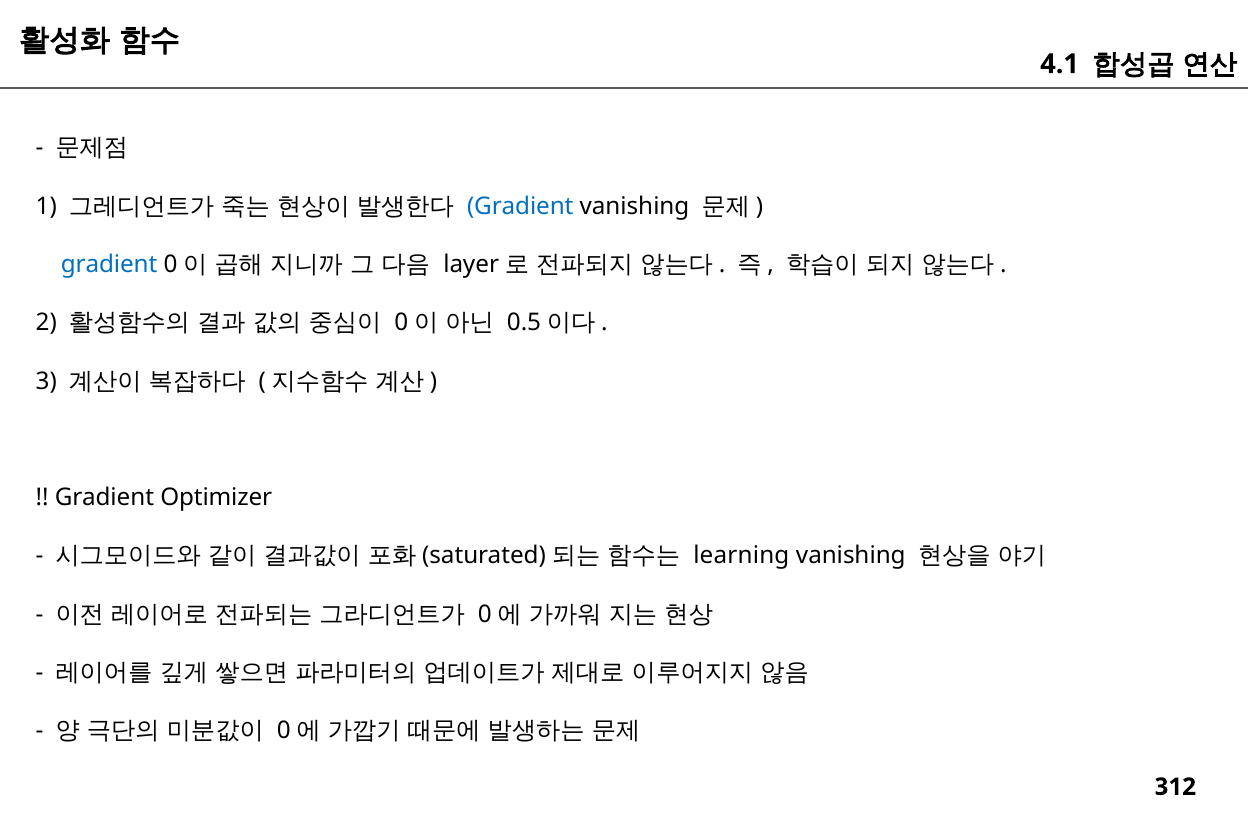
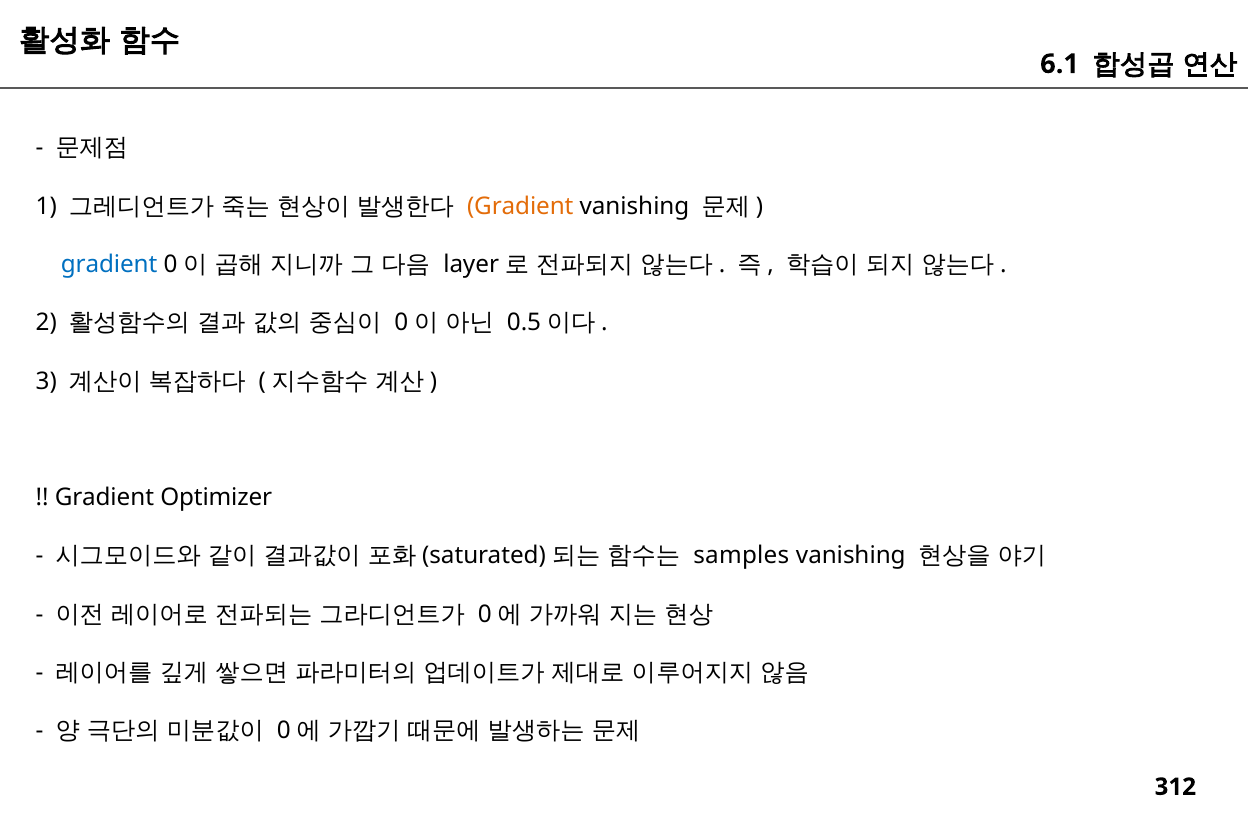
4.1: 4.1 -> 6.1
Gradient at (520, 206) colour: blue -> orange
learning: learning -> samples
